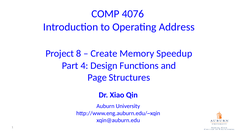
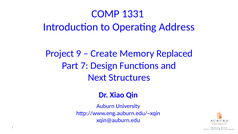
4076: 4076 -> 1331
8: 8 -> 9
Speedup: Speedup -> Replaced
4: 4 -> 7
Page: Page -> Next
